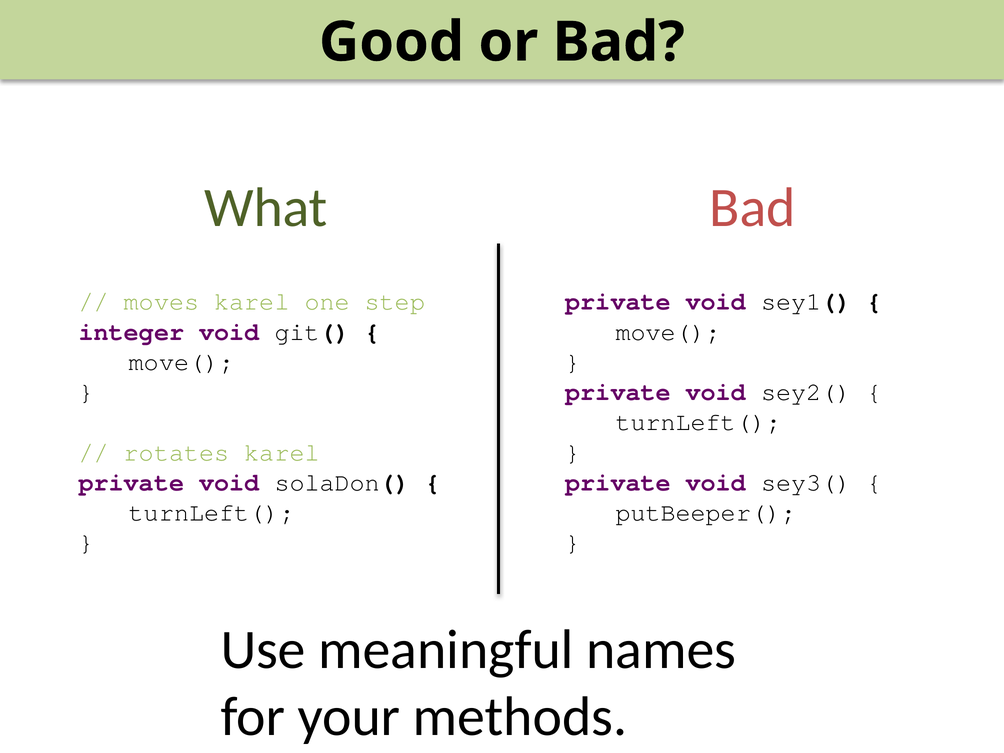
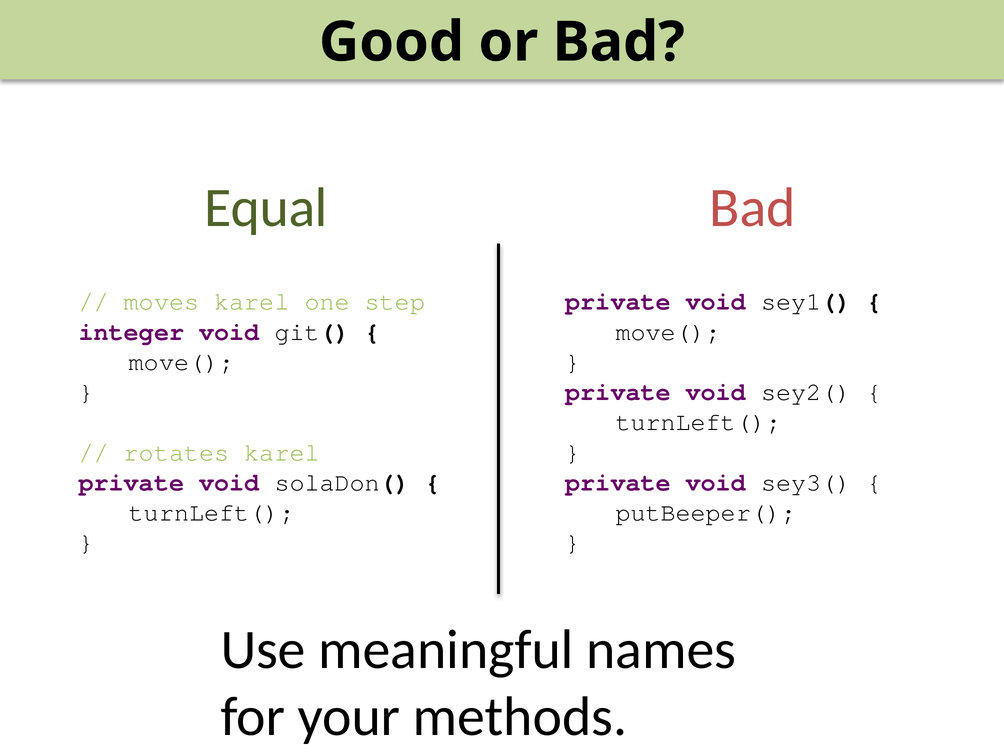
What: What -> Equal
